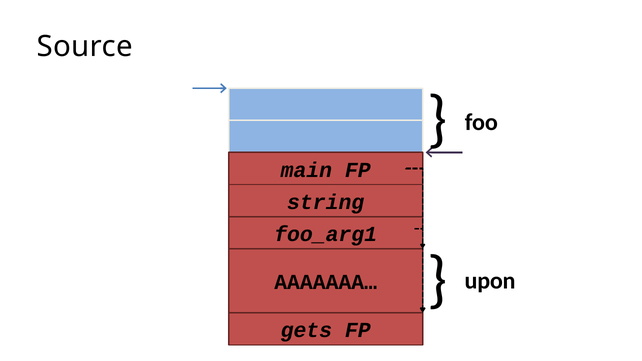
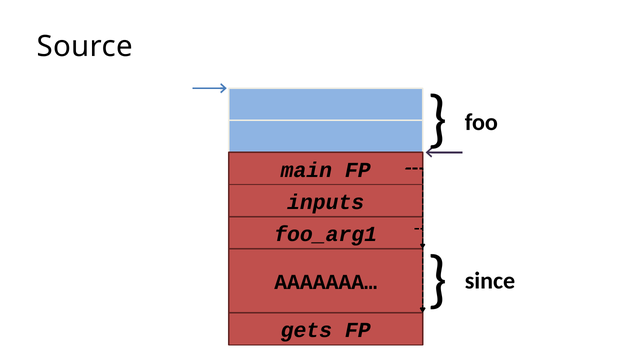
string: string -> inputs
upon: upon -> since
